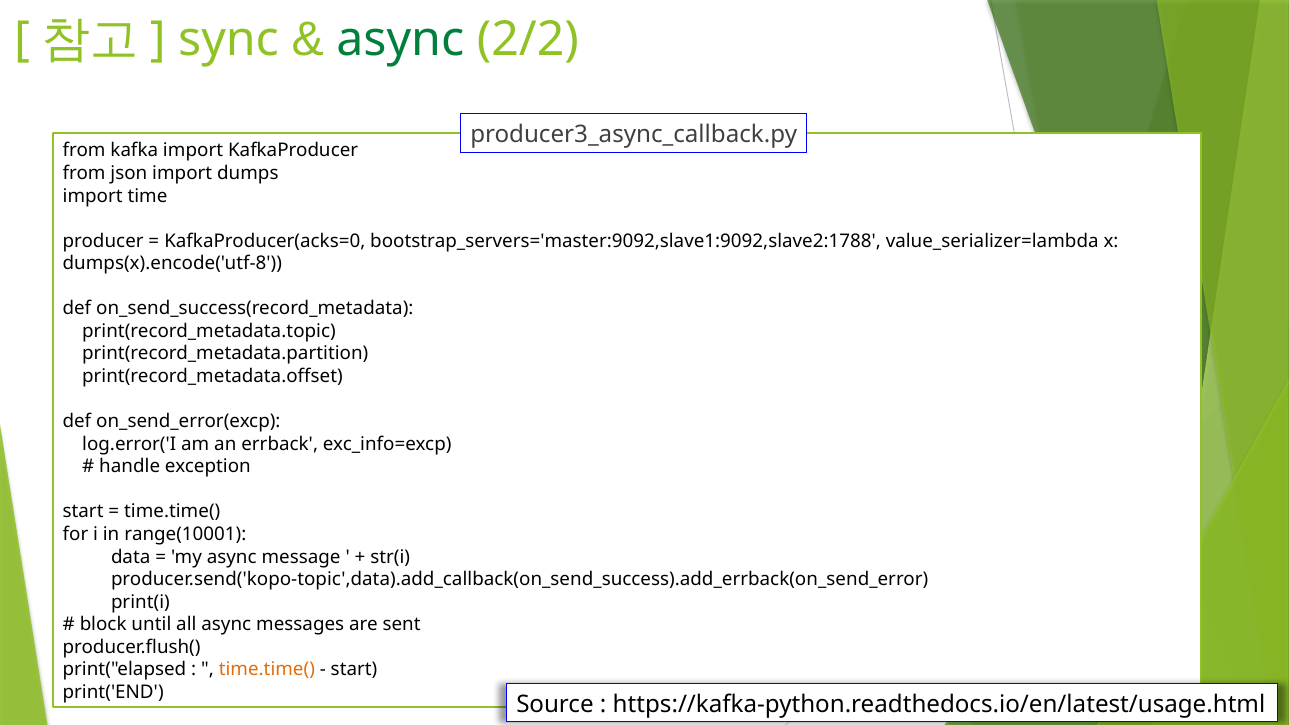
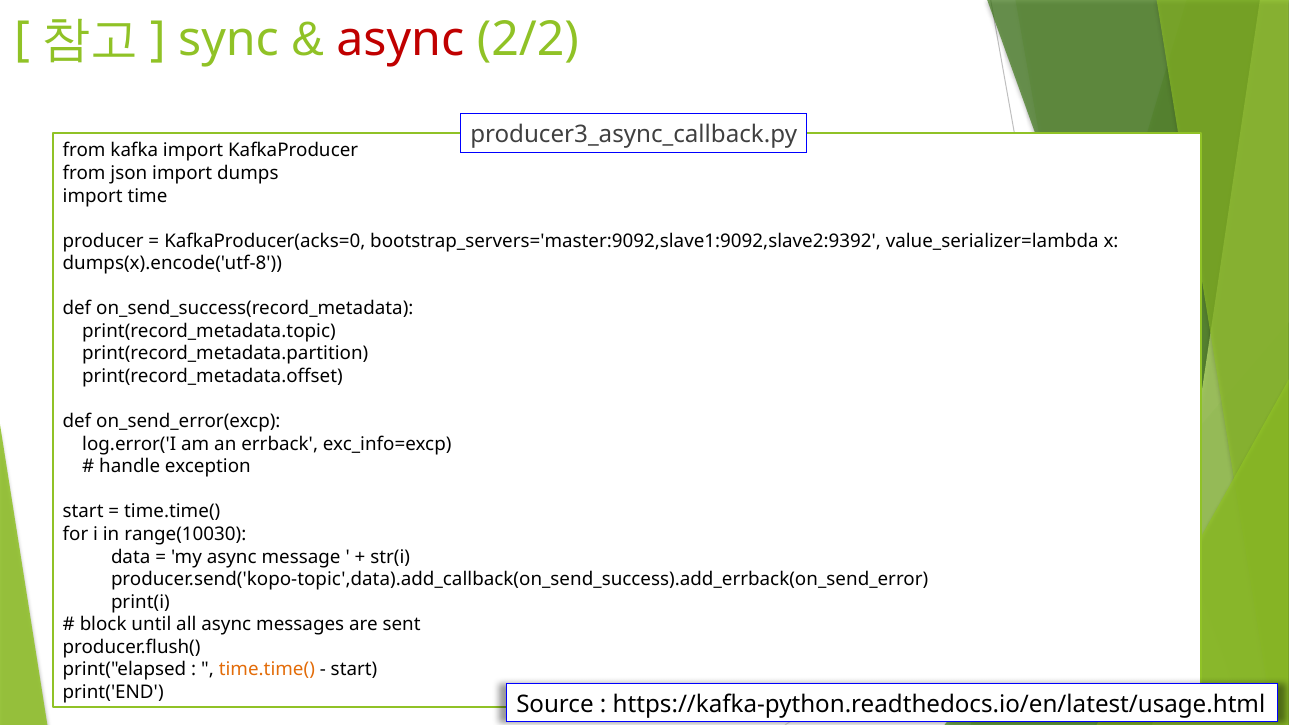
async at (400, 40) colour: green -> red
bootstrap_servers='master:9092,slave1:9092,slave2:1788: bootstrap_servers='master:9092,slave1:9092,slave2:1788 -> bootstrap_servers='master:9092,slave1:9092,slave2:9392
range(10001: range(10001 -> range(10030
